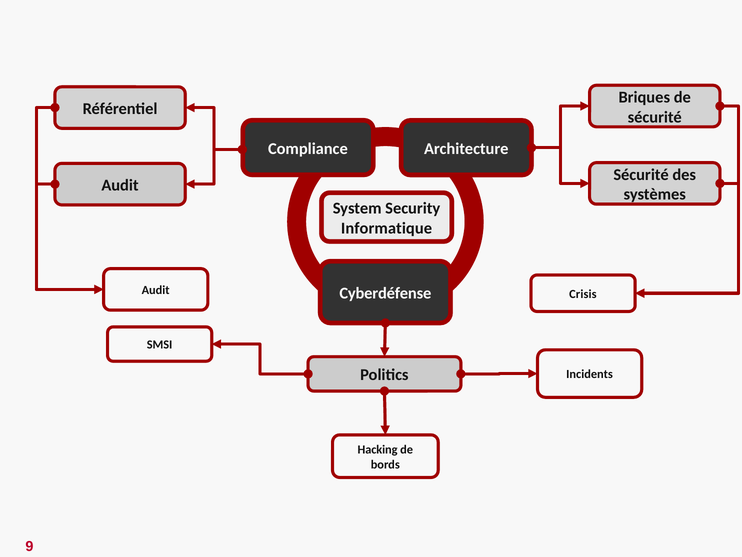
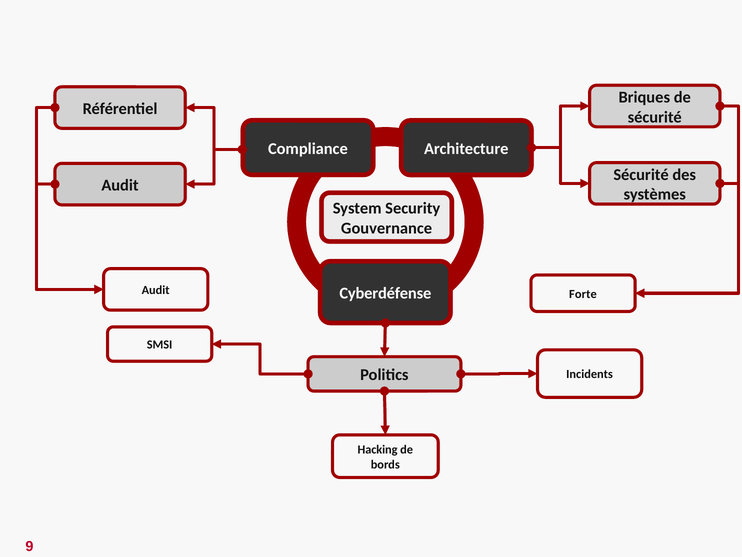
Informatique: Informatique -> Gouvernance
Crisis: Crisis -> Forte
